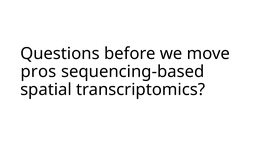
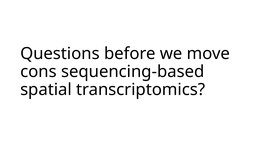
pros: pros -> cons
